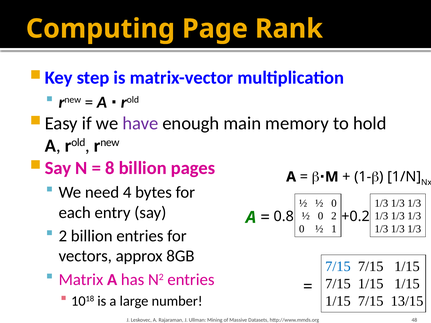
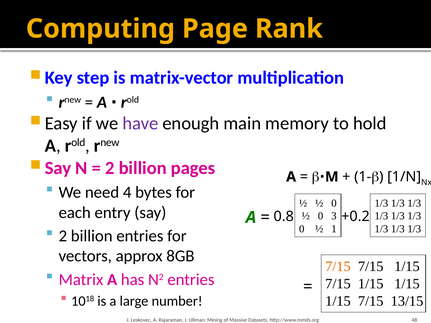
8 at (110, 168): 8 -> 2
0 2: 2 -> 3
7/15 at (338, 267) colour: blue -> orange
